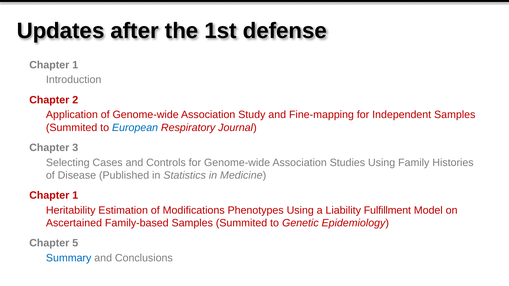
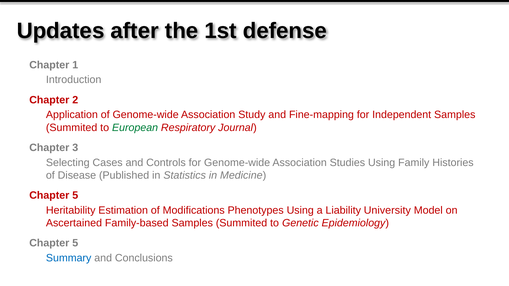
European colour: blue -> green
1 at (75, 196): 1 -> 5
Fulfillment: Fulfillment -> University
